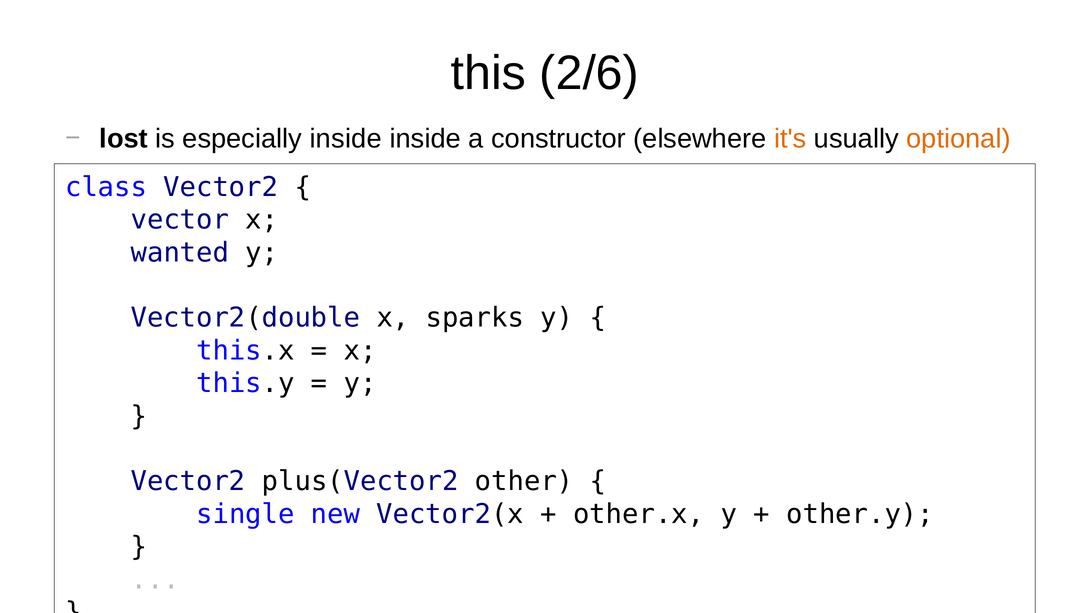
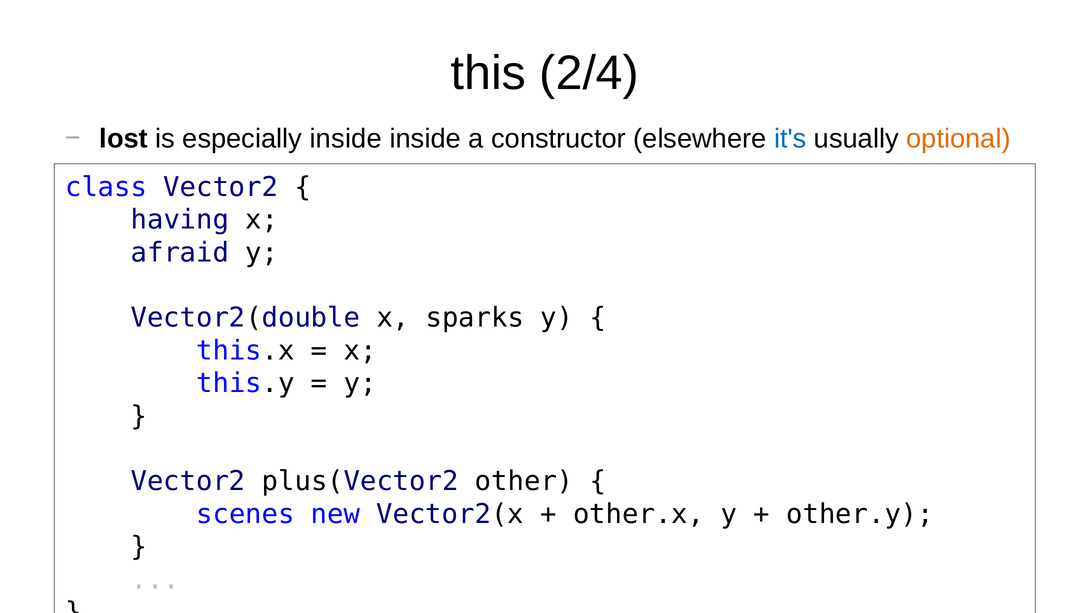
2/6: 2/6 -> 2/4
it's colour: orange -> blue
vector: vector -> having
wanted: wanted -> afraid
single: single -> scenes
